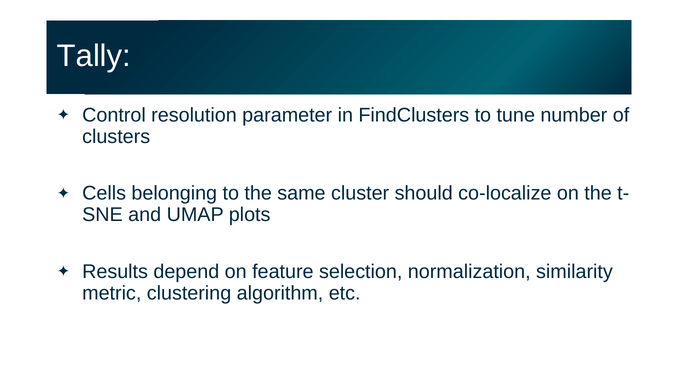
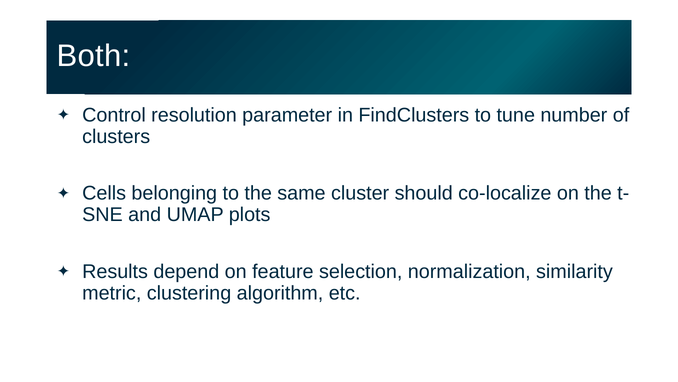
Tally: Tally -> Both
